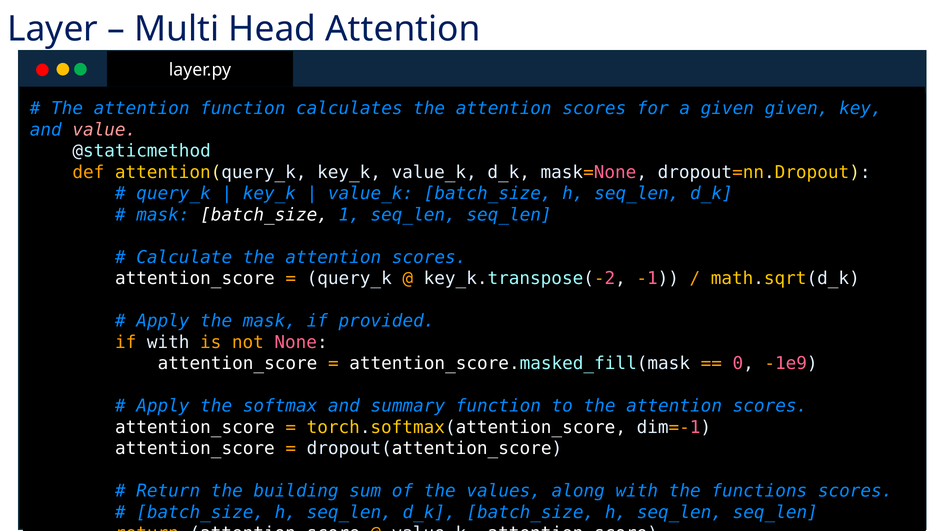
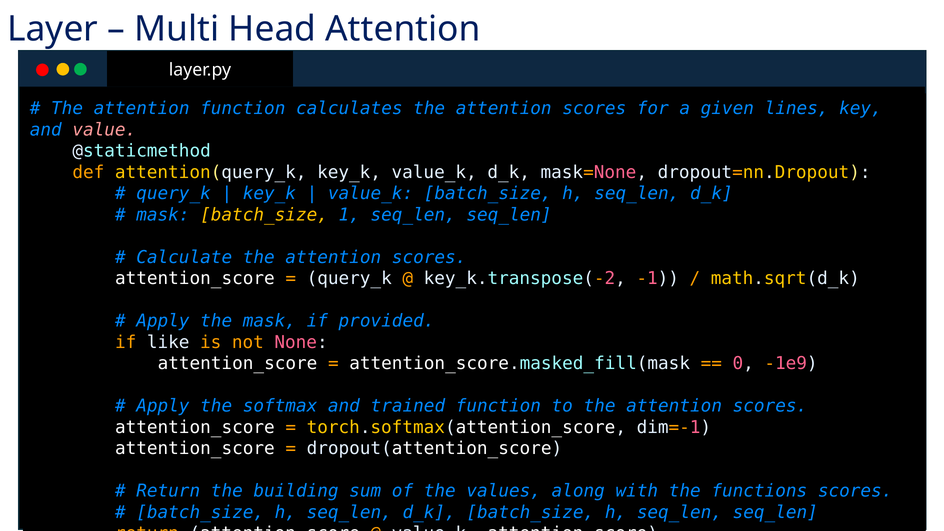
given given: given -> lines
batch_size at (264, 215) colour: white -> yellow
if with: with -> like
summary: summary -> trained
